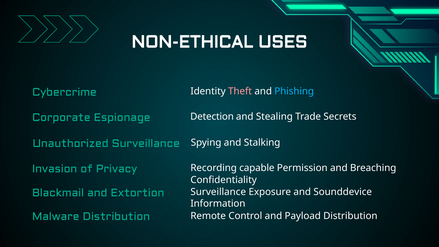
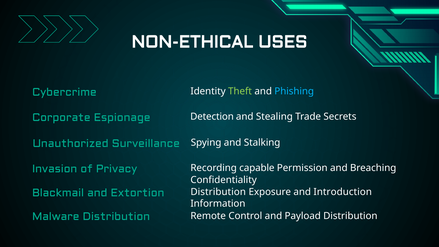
Theft colour: pink -> light green
Extortion Surveillance: Surveillance -> Distribution
Sounddevice: Sounddevice -> Introduction
